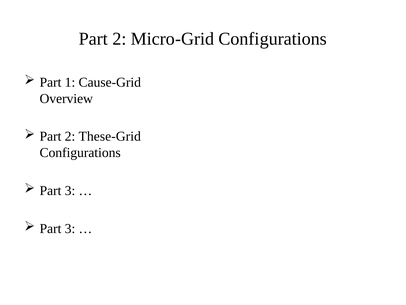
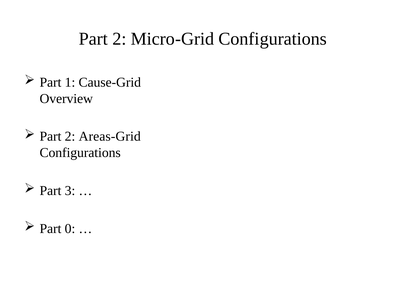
These-Grid: These-Grid -> Areas-Grid
3 at (70, 228): 3 -> 0
